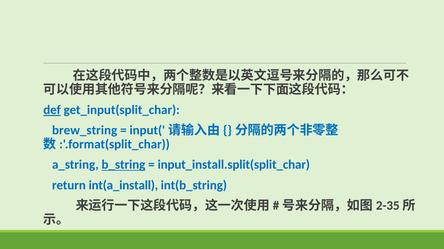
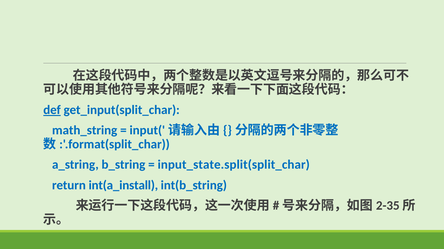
brew_string: brew_string -> math_string
b_string underline: present -> none
input_install.split(split_char: input_install.split(split_char -> input_state.split(split_char
